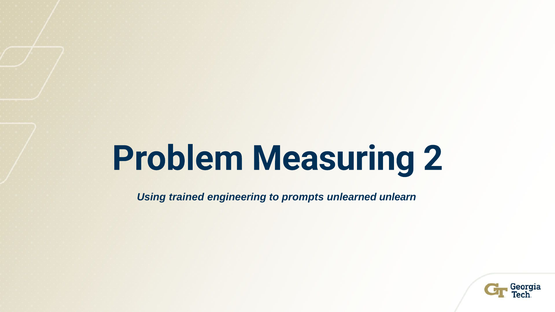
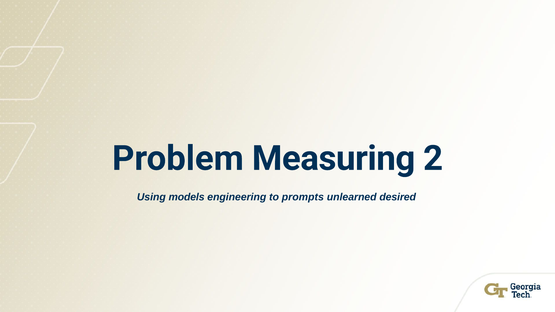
trained: trained -> models
unlearn: unlearn -> desired
